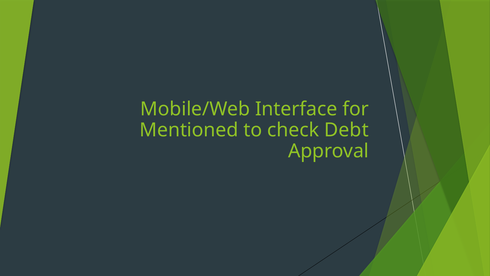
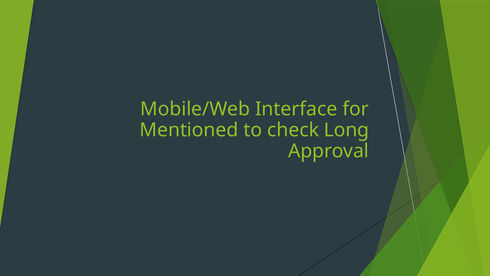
Debt: Debt -> Long
